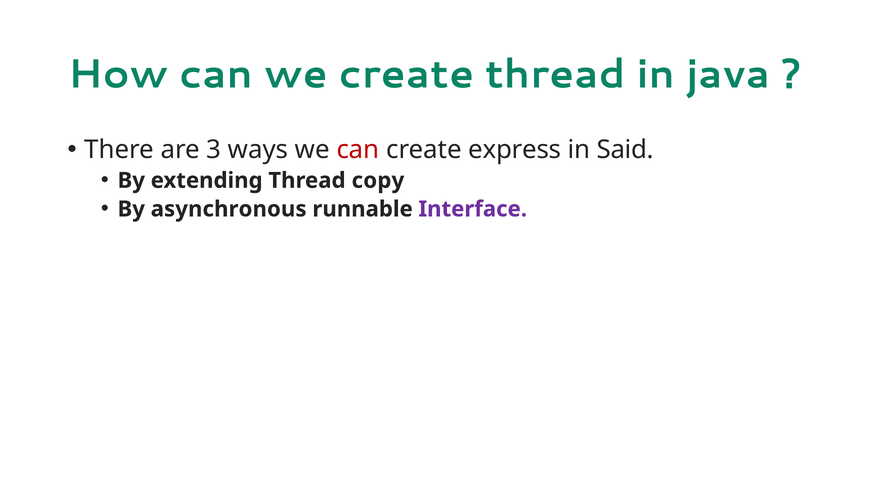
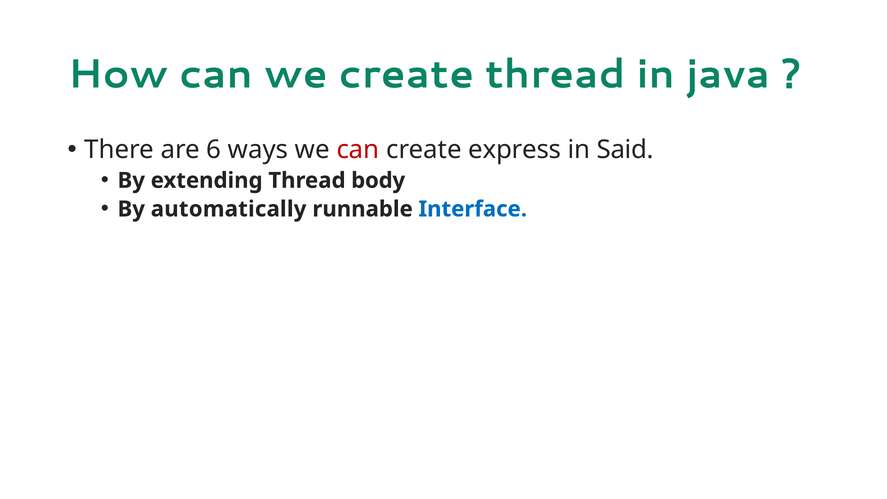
3: 3 -> 6
copy: copy -> body
asynchronous: asynchronous -> automatically
Interface colour: purple -> blue
